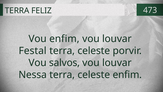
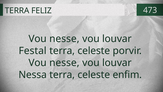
enfim at (64, 39): enfim -> nesse
salvos at (64, 63): salvos -> nesse
